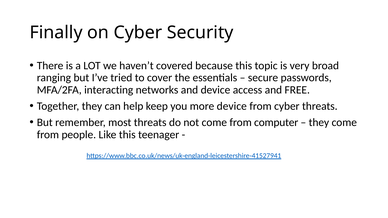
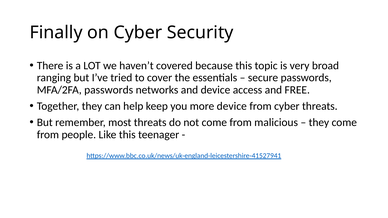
MFA/2FA interacting: interacting -> passwords
computer: computer -> malicious
